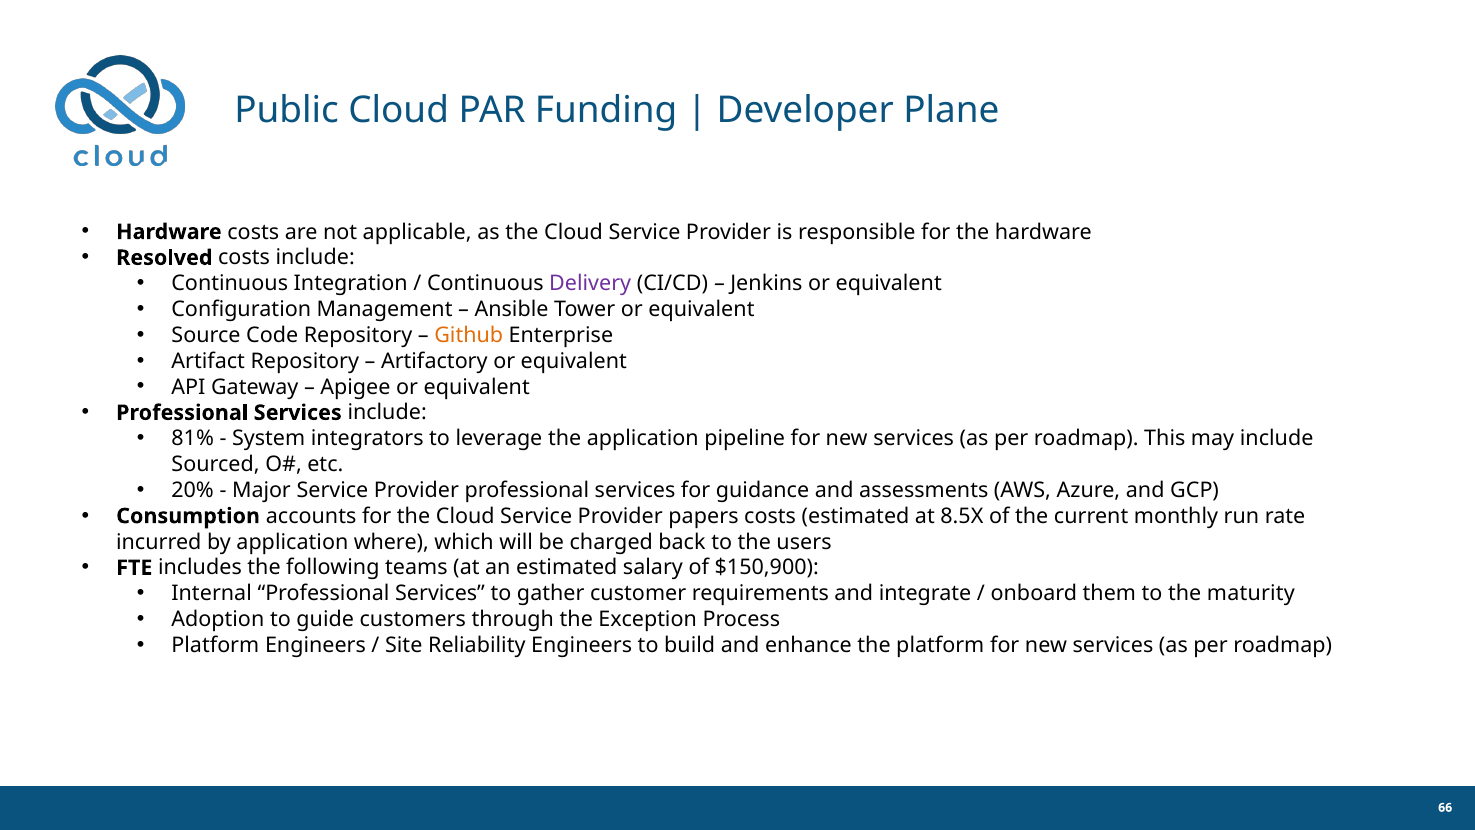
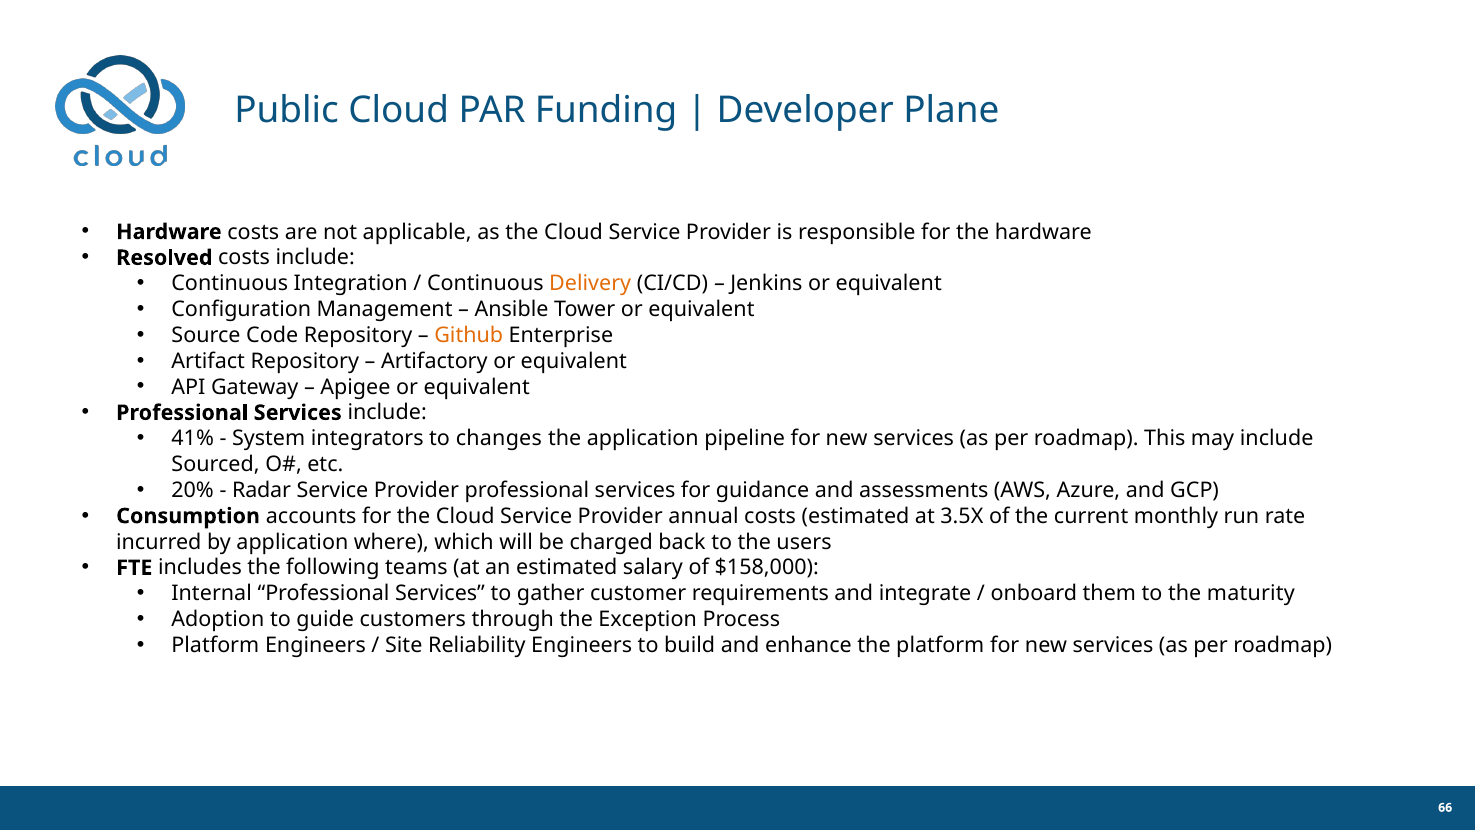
Delivery colour: purple -> orange
81%: 81% -> 41%
leverage: leverage -> changes
Major: Major -> Radar
papers: papers -> annual
8.5X: 8.5X -> 3.5X
$150,900: $150,900 -> $158,000
